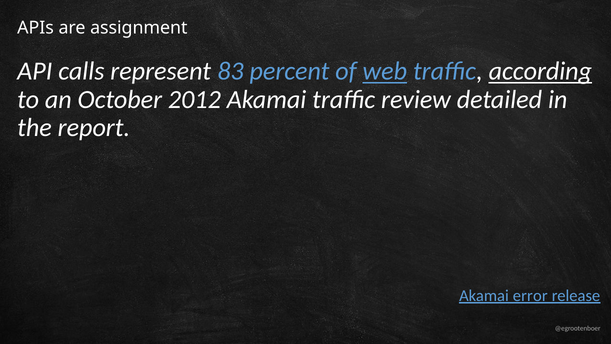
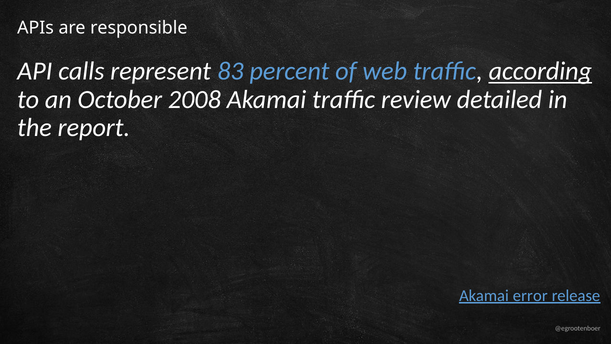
assignment: assignment -> responsible
web underline: present -> none
2012: 2012 -> 2008
